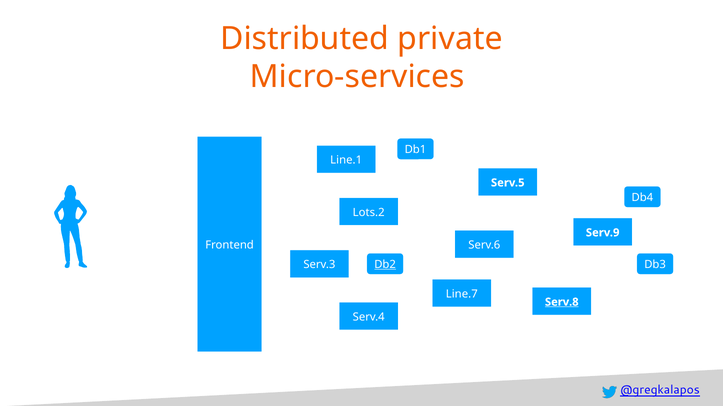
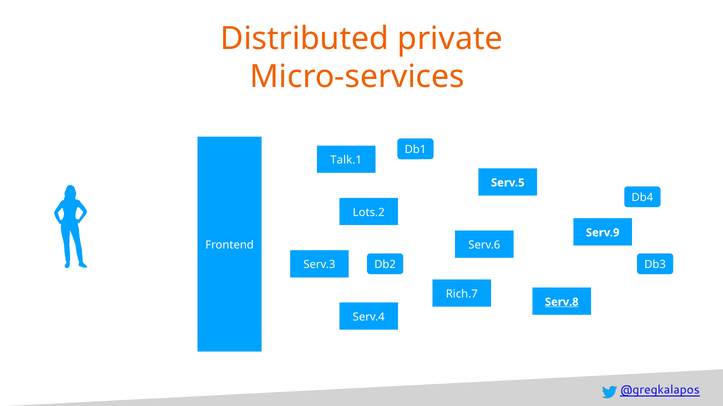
Line.1: Line.1 -> Talk.1
Db2 underline: present -> none
Line.7: Line.7 -> Rich.7
